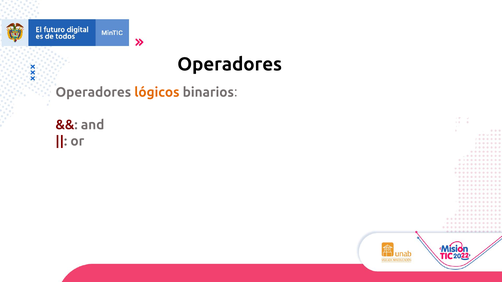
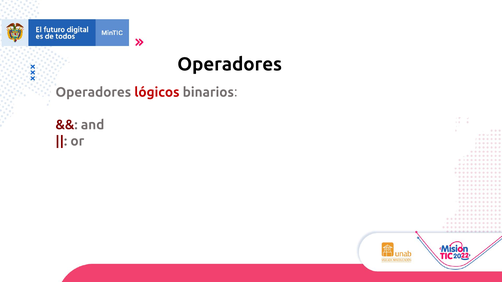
lógicos colour: orange -> red
